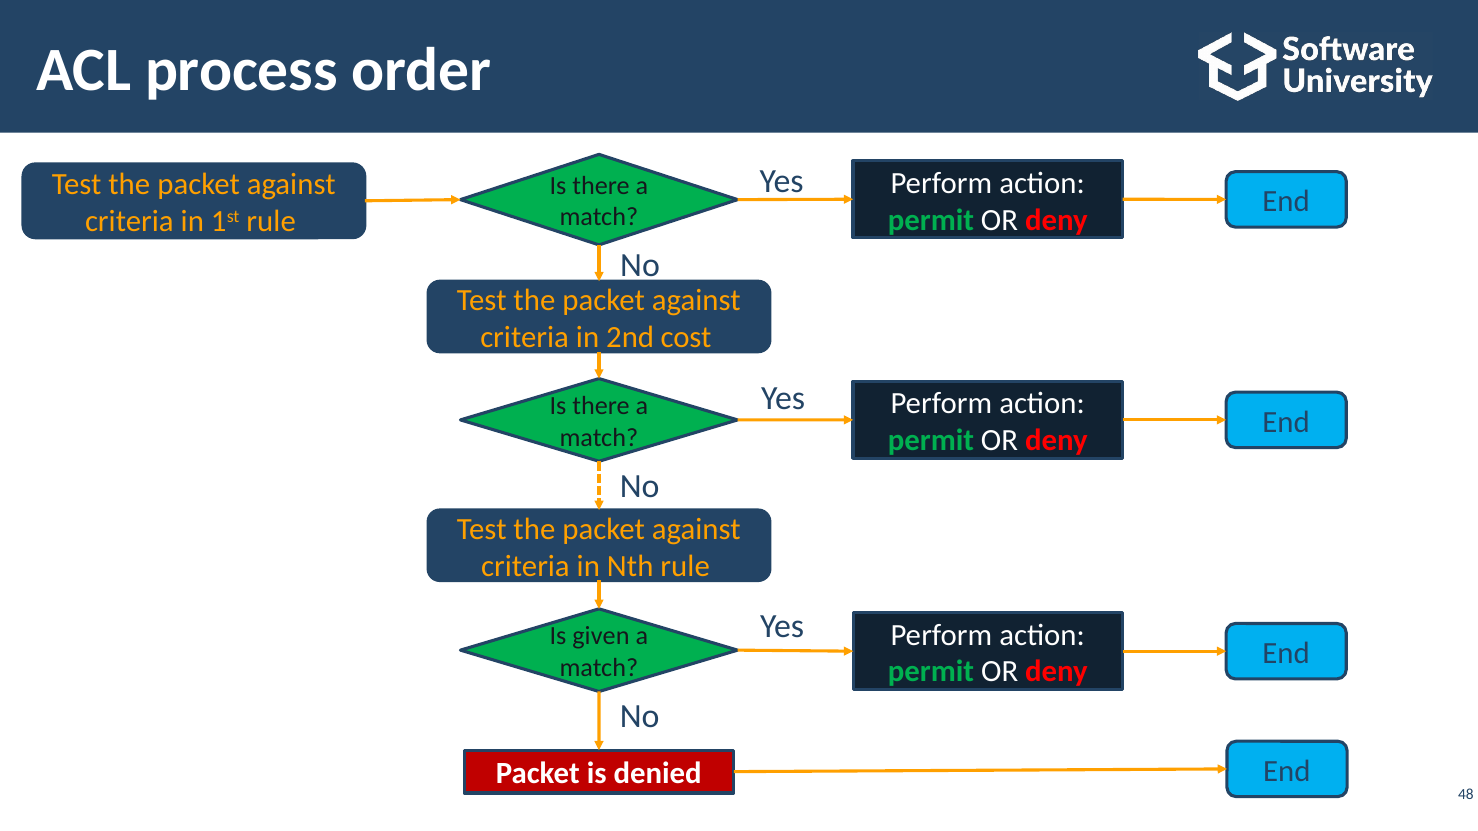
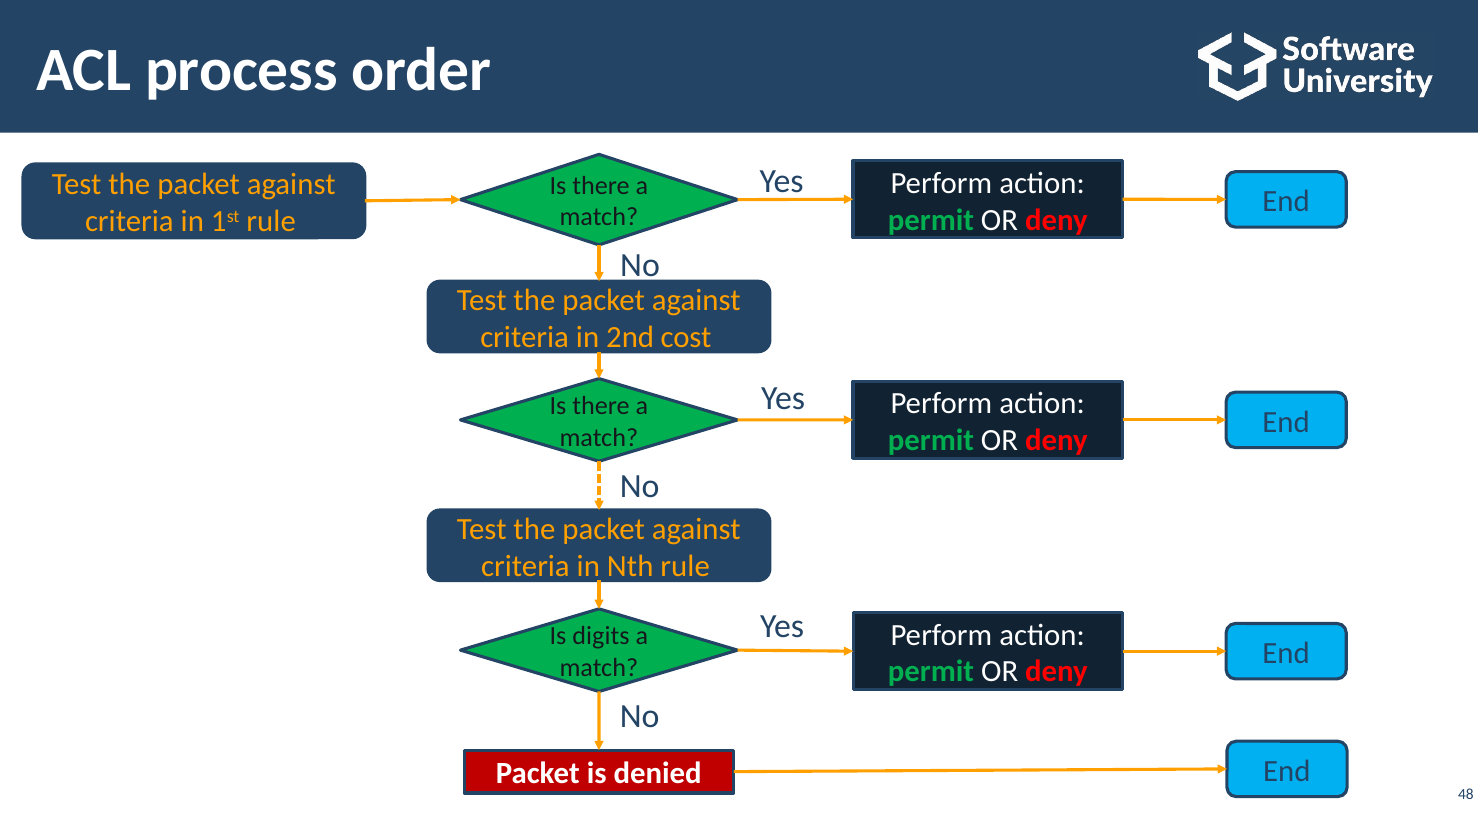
given: given -> digits
